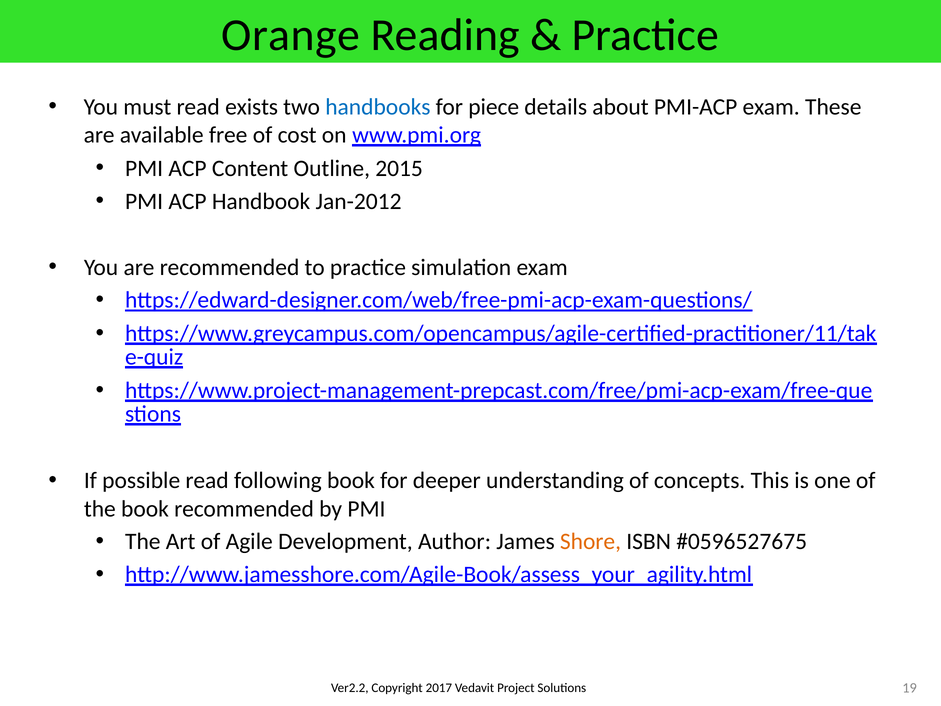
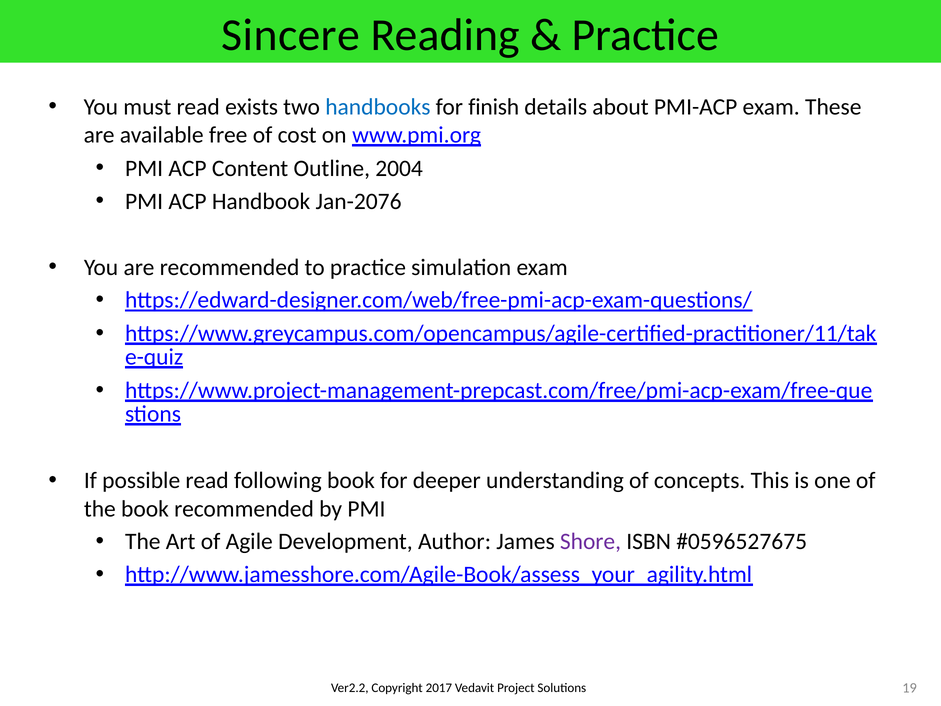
Orange: Orange -> Sincere
piece: piece -> finish
2015: 2015 -> 2004
Jan-2012: Jan-2012 -> Jan-2076
Shore colour: orange -> purple
